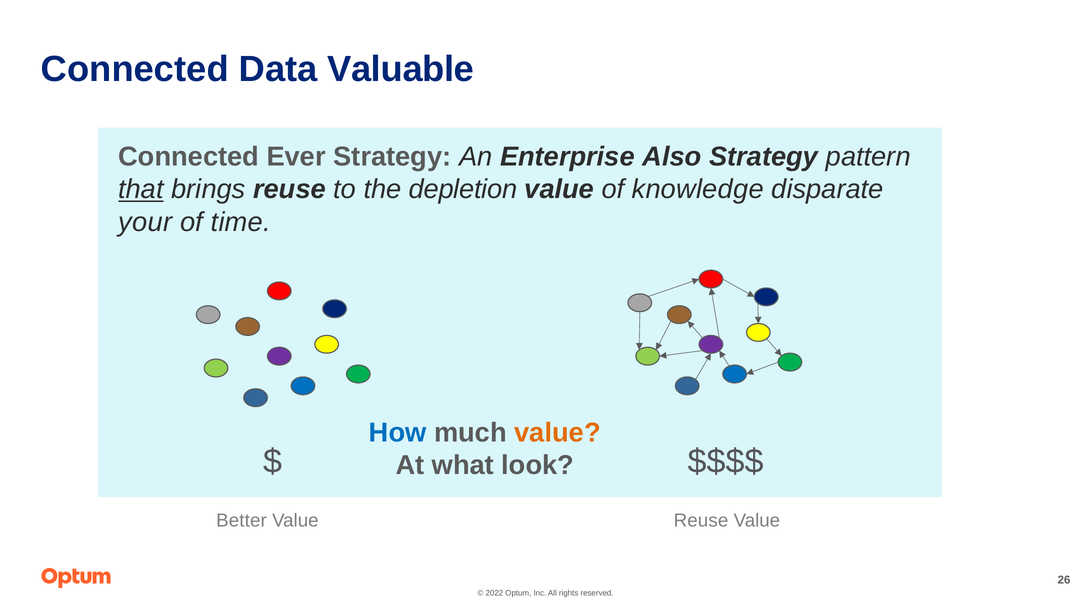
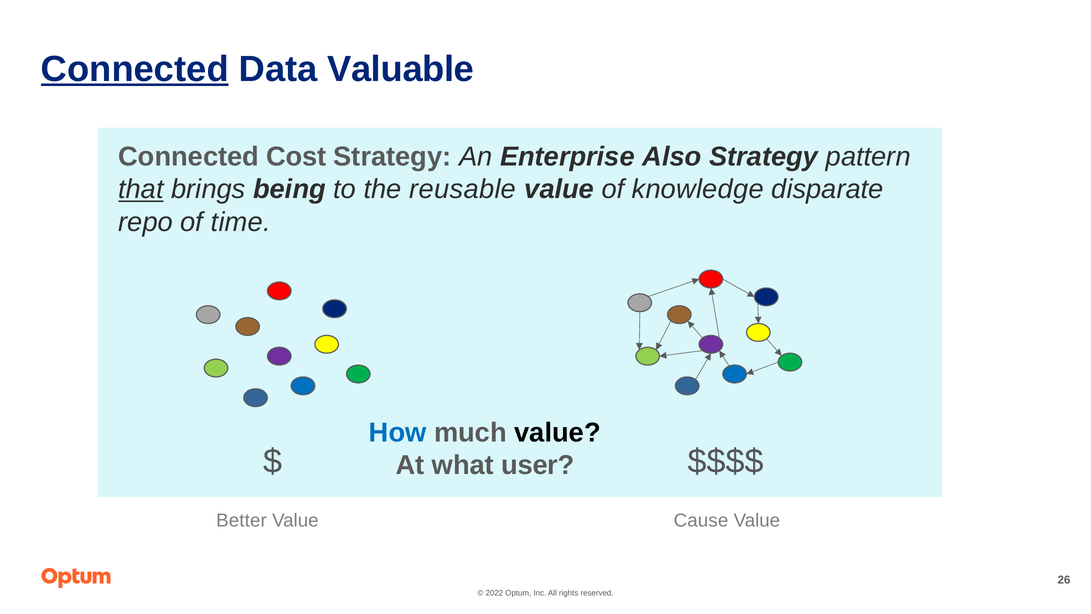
Connected at (135, 69) underline: none -> present
Ever: Ever -> Cost
brings reuse: reuse -> being
depletion: depletion -> reusable
your: your -> repo
value at (558, 432) colour: orange -> black
look: look -> user
Value Reuse: Reuse -> Cause
